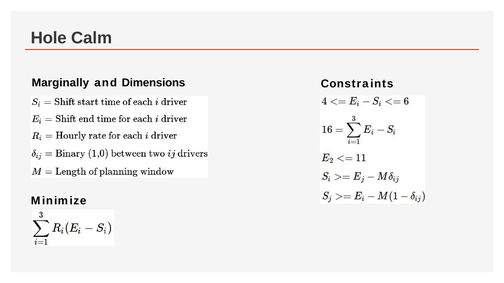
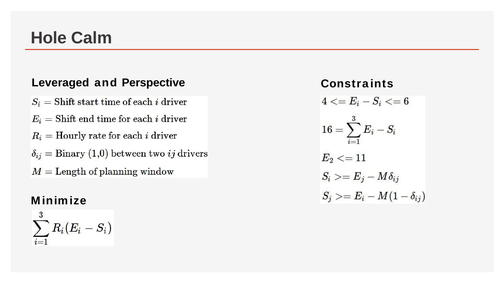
Marginally: Marginally -> Leveraged
Dimensions: Dimensions -> Perspective
